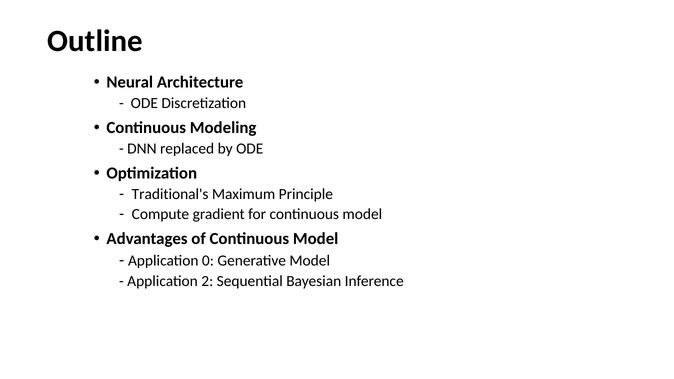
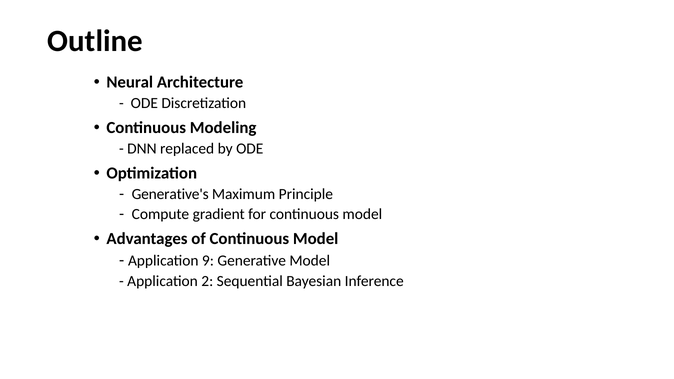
Traditional's: Traditional's -> Generative's
0: 0 -> 9
